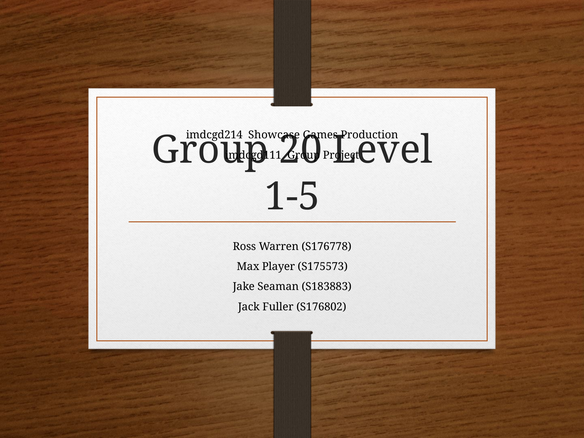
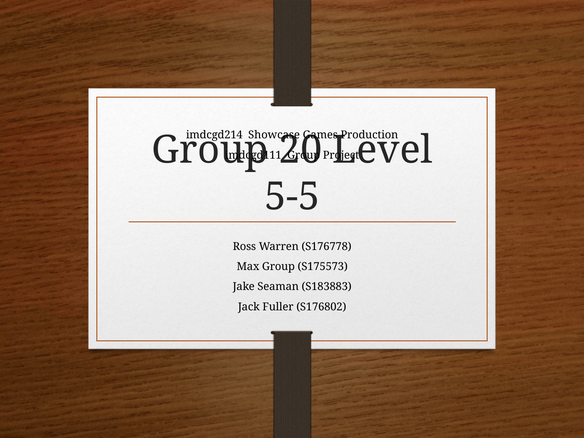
1-5: 1-5 -> 5-5
Max Player: Player -> Group
